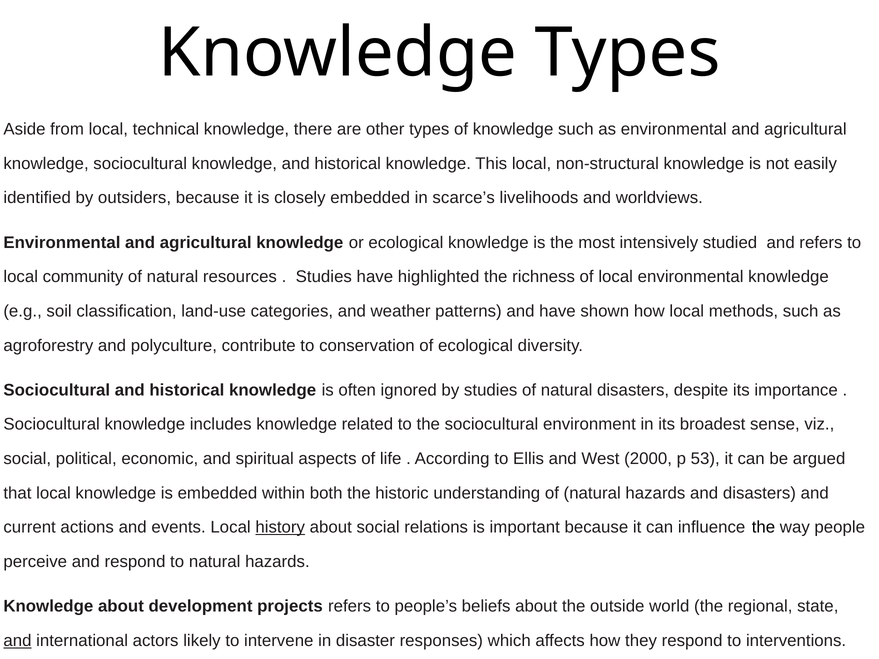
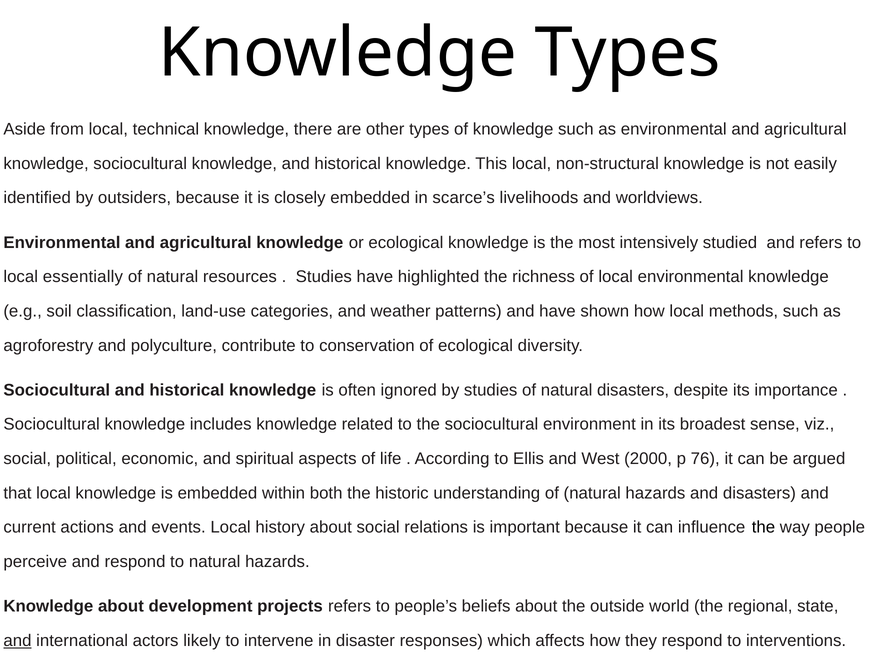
community: community -> essentially
53: 53 -> 76
history underline: present -> none
